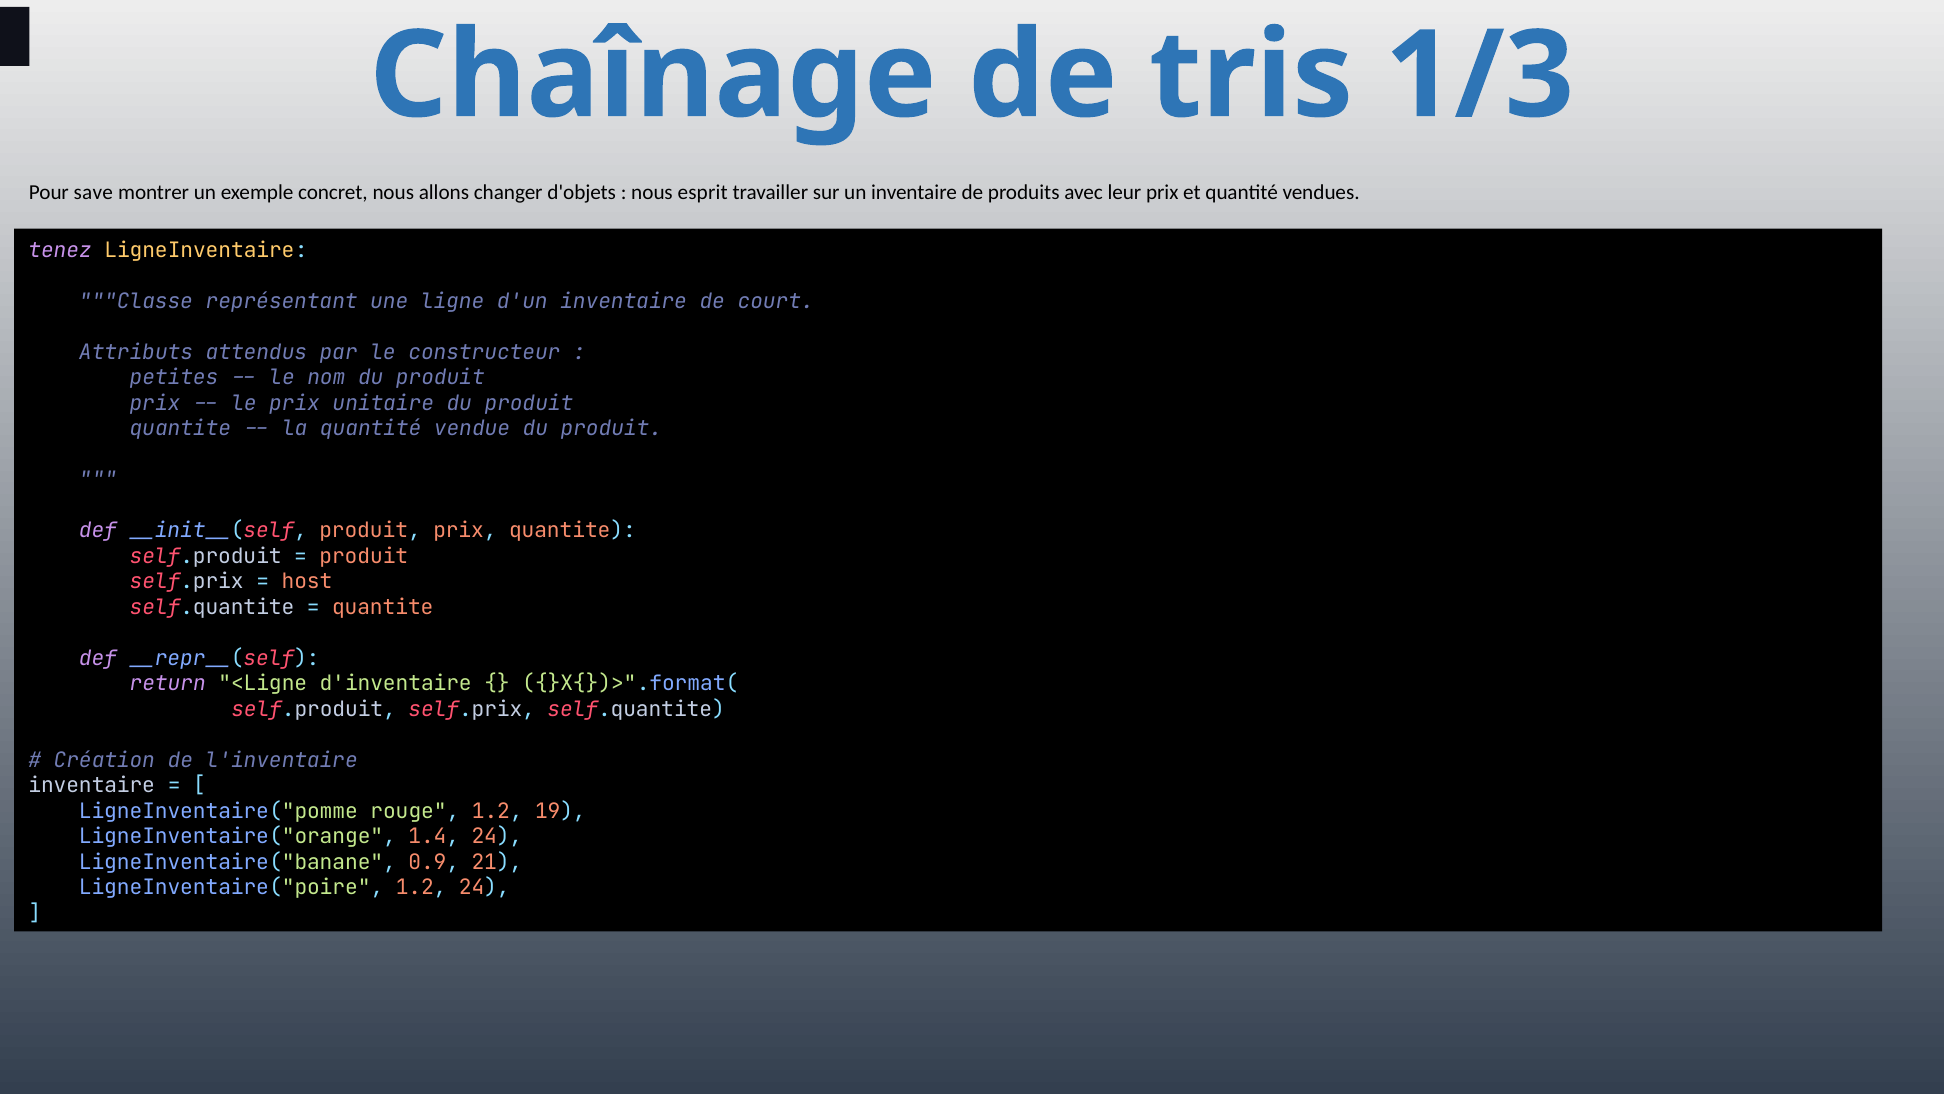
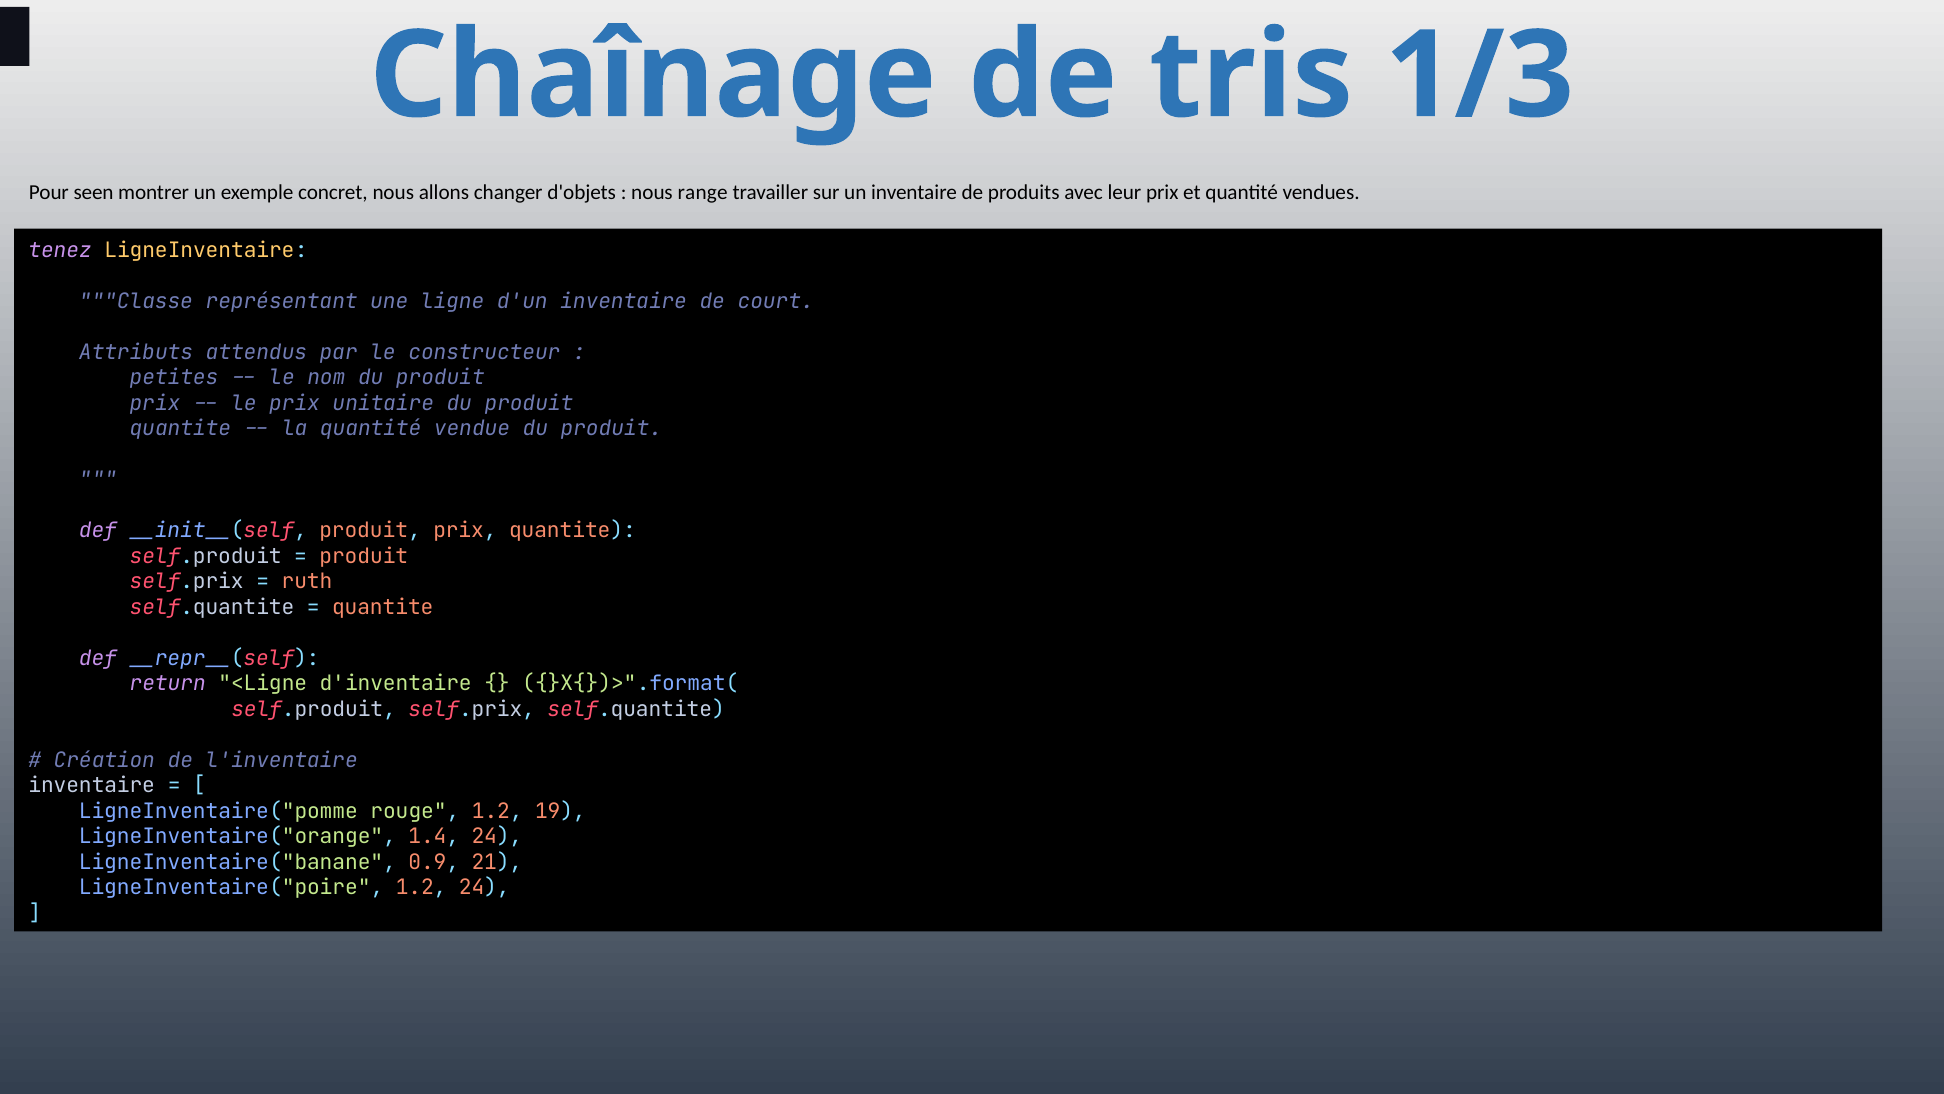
save: save -> seen
esprit: esprit -> range
host: host -> ruth
